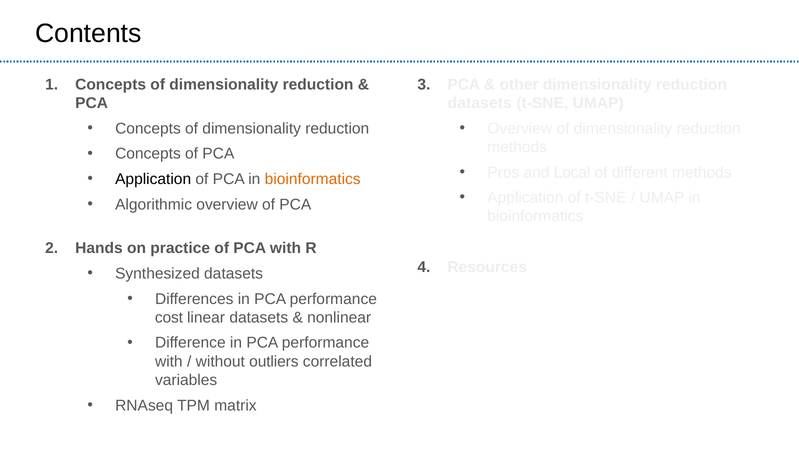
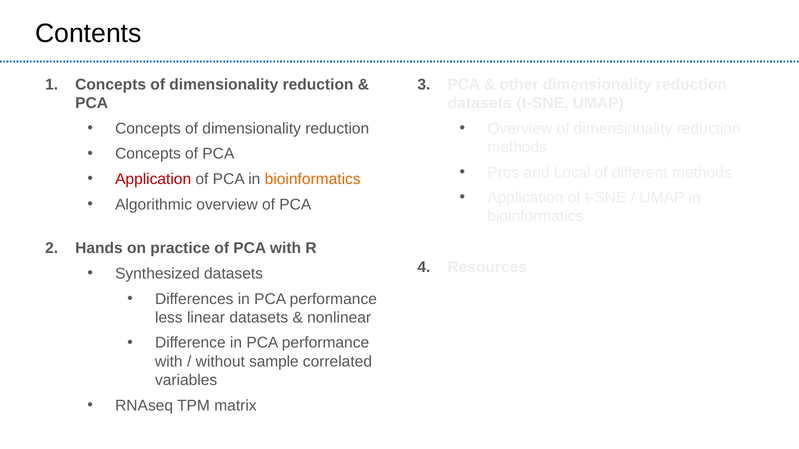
Application at (153, 179) colour: black -> red
cost: cost -> less
outliers: outliers -> sample
